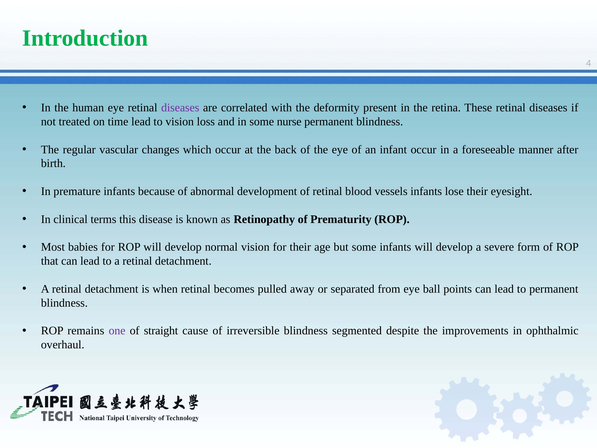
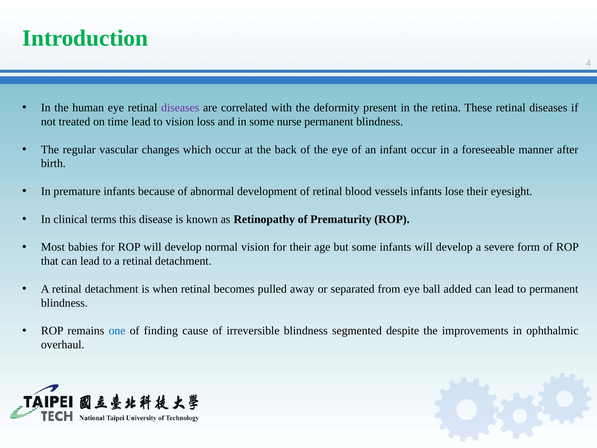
points: points -> added
one colour: purple -> blue
straight: straight -> finding
